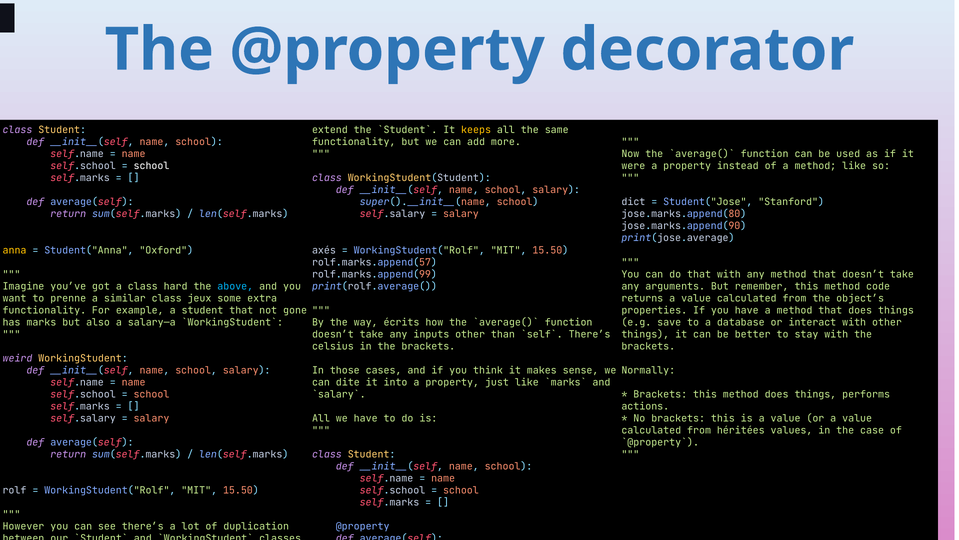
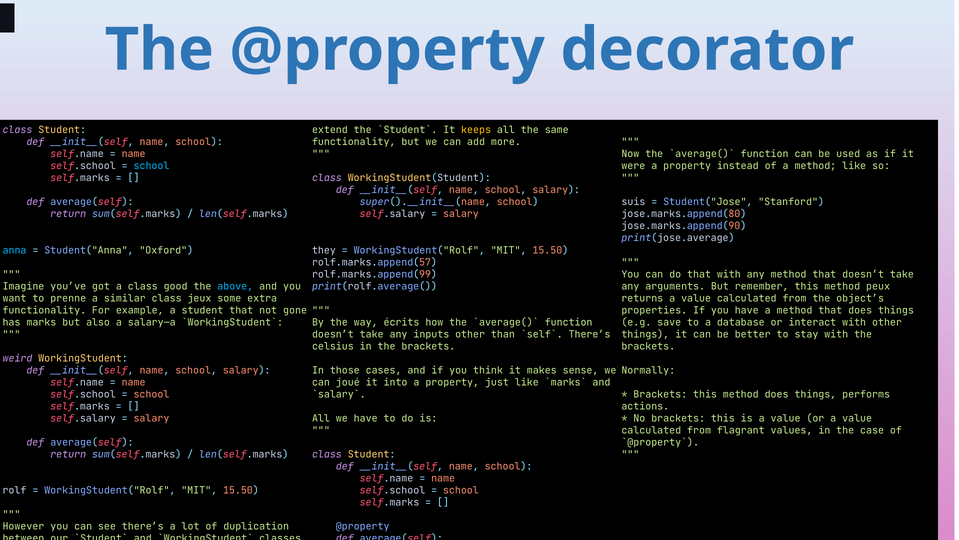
school at (151, 166) colour: white -> light blue
dict: dict -> suis
anna colour: yellow -> light blue
axés: axés -> they
hard: hard -> good
code: code -> peux
dite: dite -> joué
héritées: héritées -> flagrant
